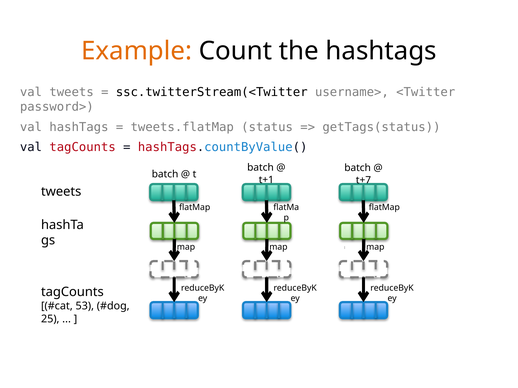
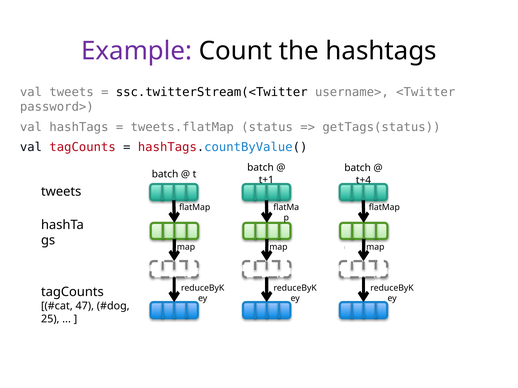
Example colour: orange -> purple
t+7: t+7 -> t+4
53: 53 -> 47
